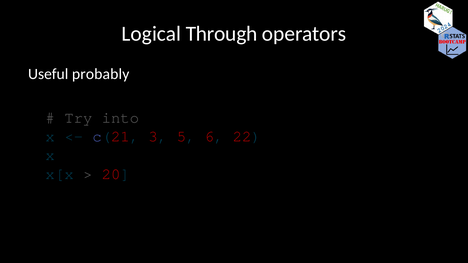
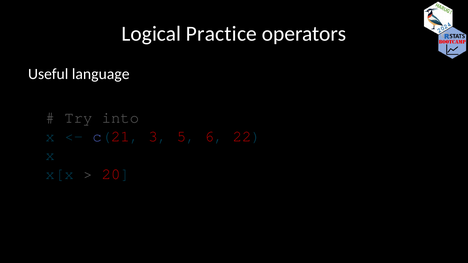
Through: Through -> Practice
probably: probably -> language
